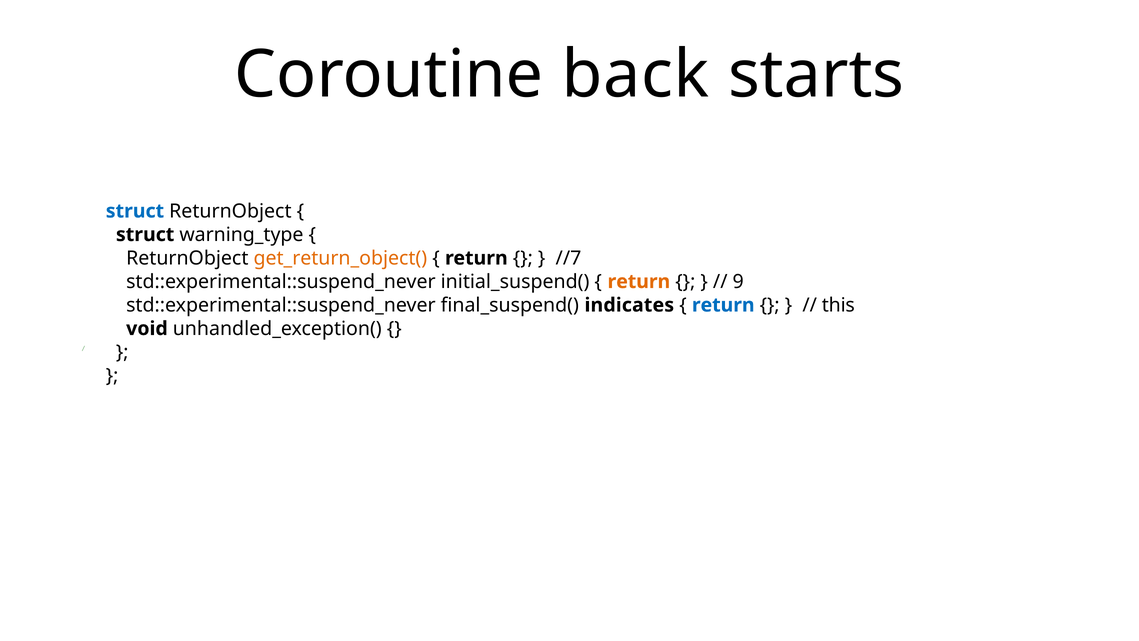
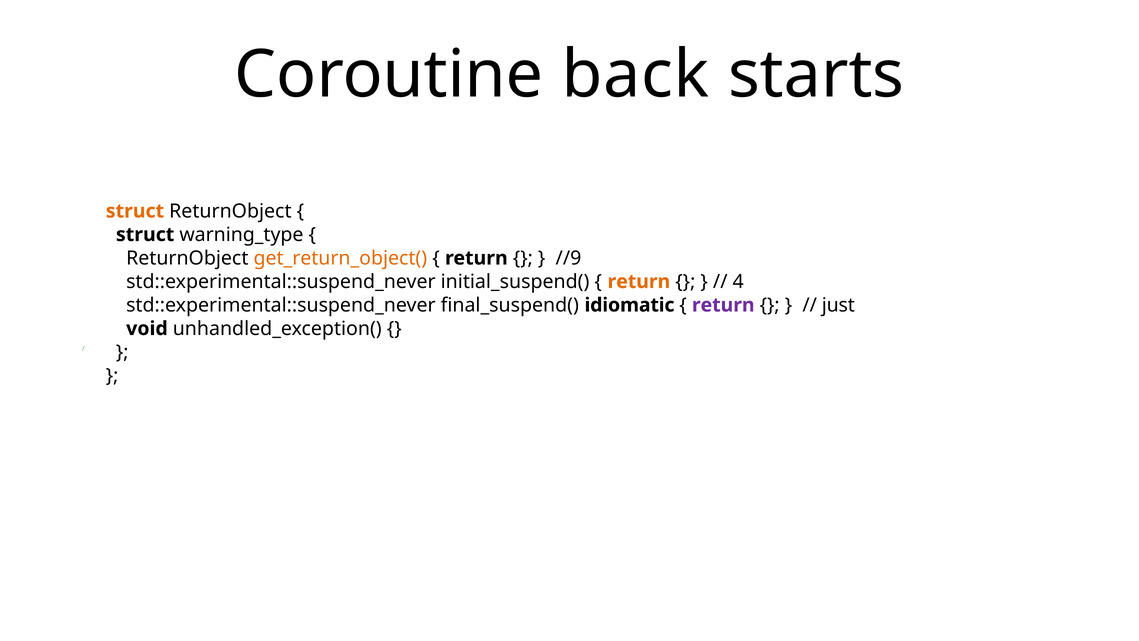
struct at (135, 211) colour: blue -> orange
//7: //7 -> //9
9: 9 -> 4
indicates: indicates -> idiomatic
return at (723, 305) colour: blue -> purple
this: this -> just
